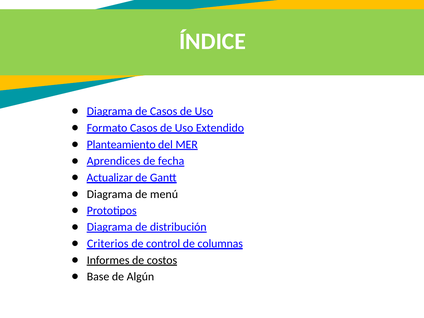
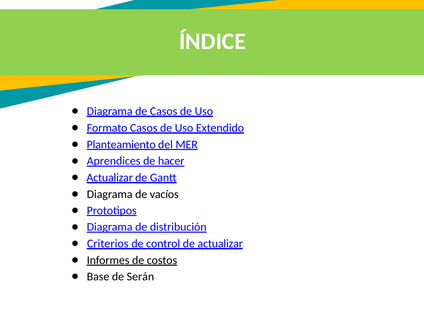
fecha: fecha -> hacer
menú: menú -> vacíos
de columnas: columnas -> actualizar
Algún: Algún -> Serán
